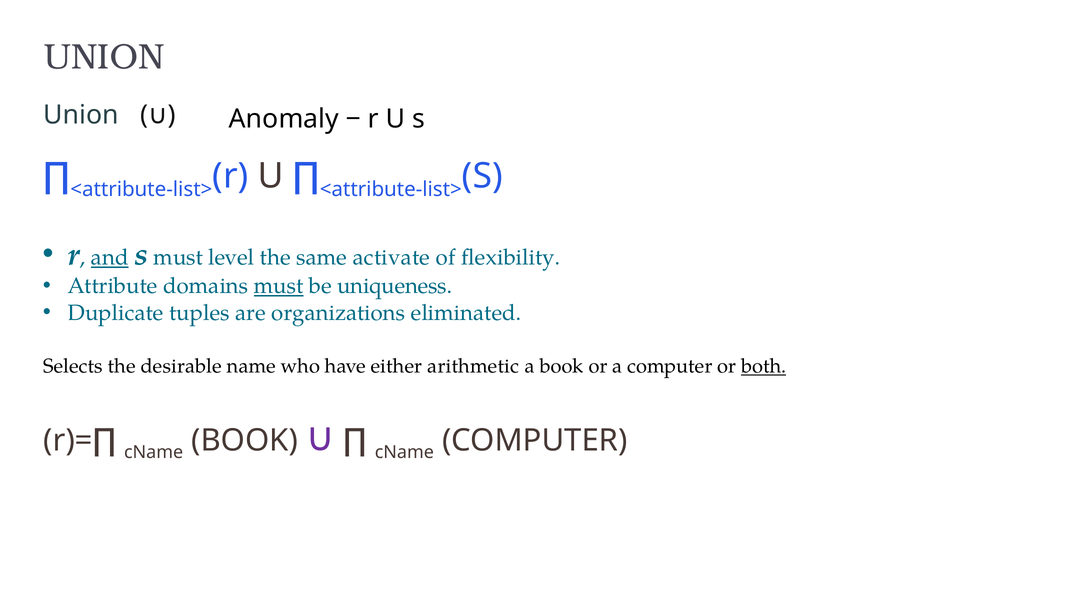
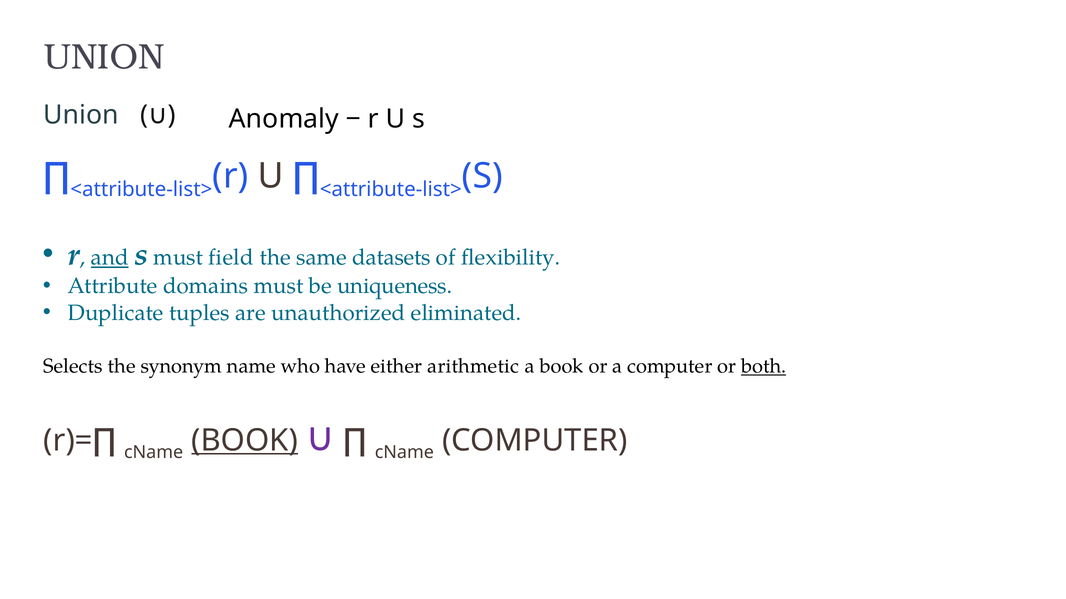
level: level -> field
activate: activate -> datasets
must at (279, 286) underline: present -> none
organizations: organizations -> unauthorized
desirable: desirable -> synonym
BOOK at (245, 441) underline: none -> present
